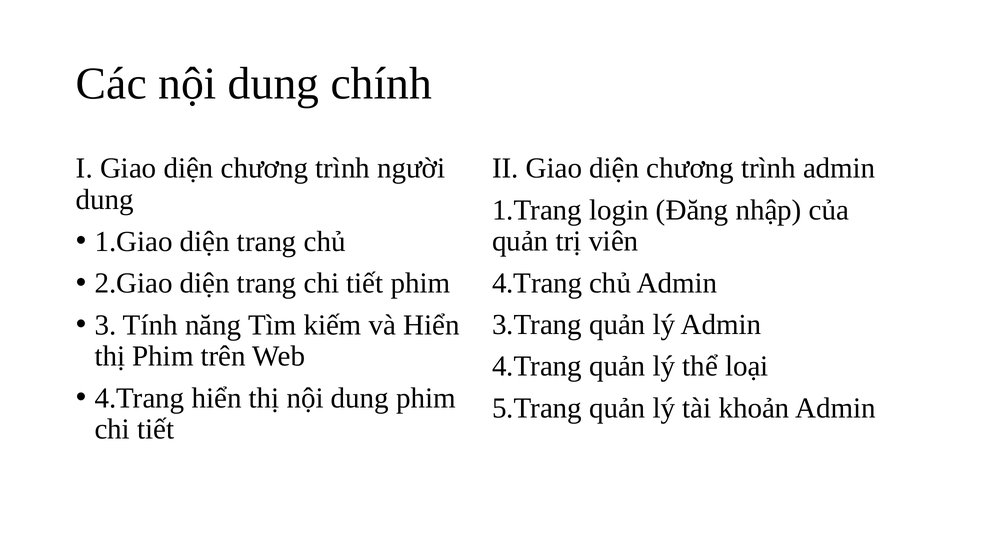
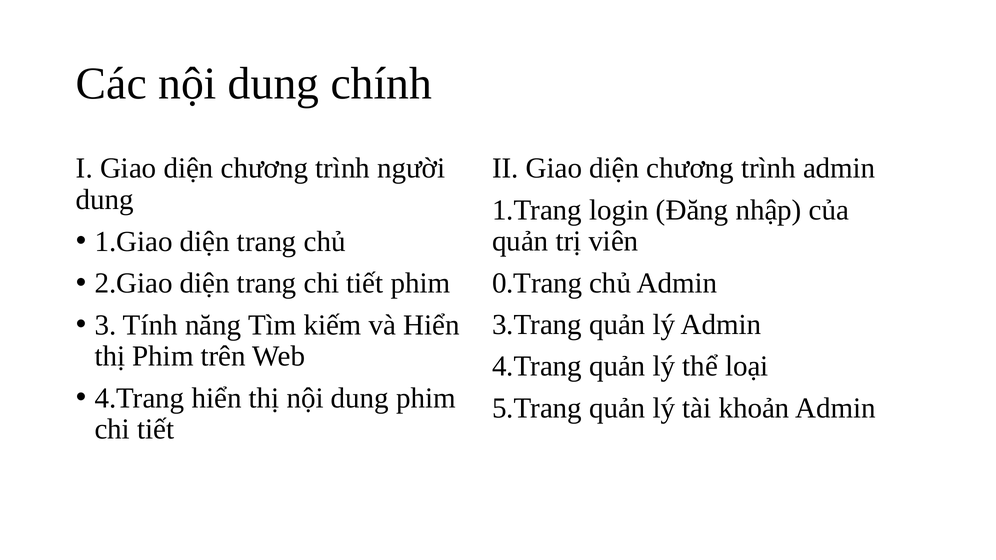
4.Trang at (537, 283): 4.Trang -> 0.Trang
